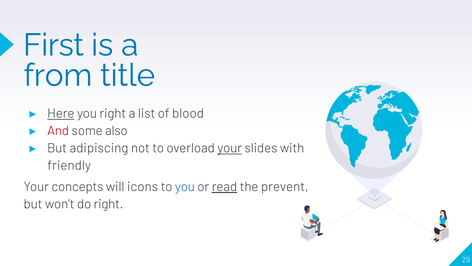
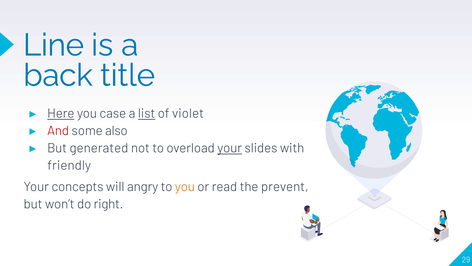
First: First -> Line
from: from -> back
you right: right -> case
list underline: none -> present
blood: blood -> violet
adipiscing: adipiscing -> generated
icons: icons -> angry
you at (185, 187) colour: blue -> orange
read underline: present -> none
